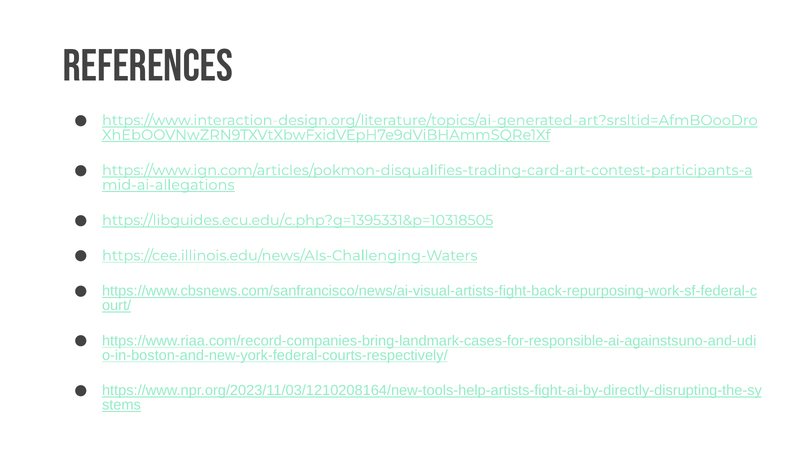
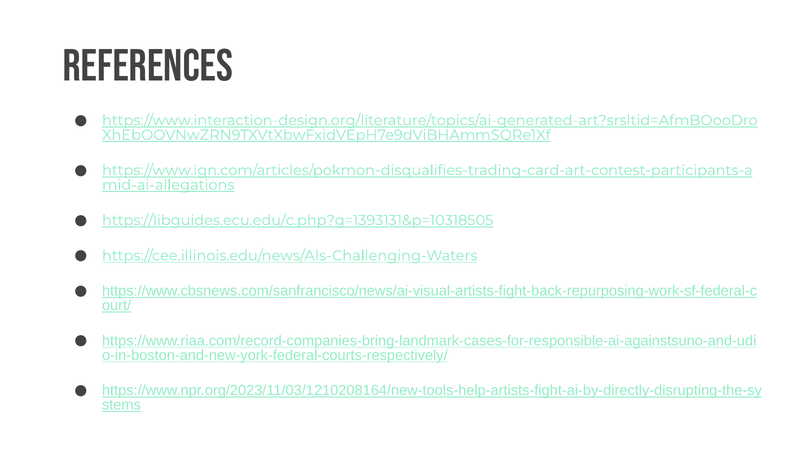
https://libguides.ecu.edu/c.php?g=1395331&p=10318505: https://libguides.ecu.edu/c.php?g=1395331&p=10318505 -> https://libguides.ecu.edu/c.php?g=1393131&p=10318505
